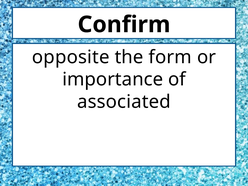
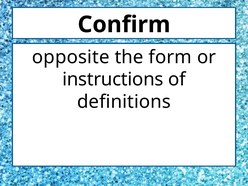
importance: importance -> instructions
associated: associated -> definitions
